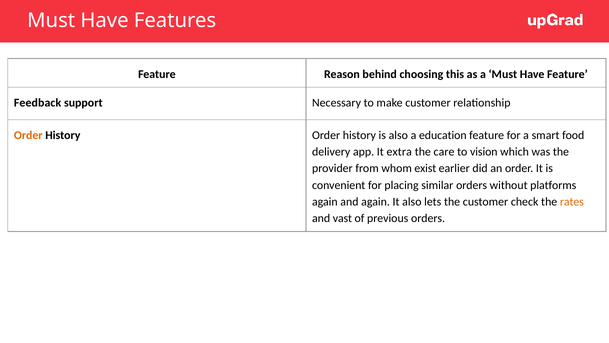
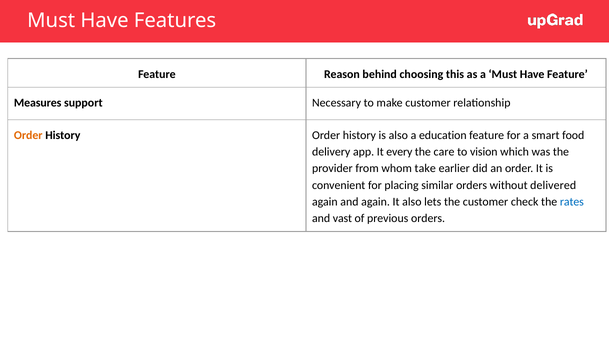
Feedback: Feedback -> Measures
extra: extra -> every
exist: exist -> take
platforms: platforms -> delivered
rates colour: orange -> blue
